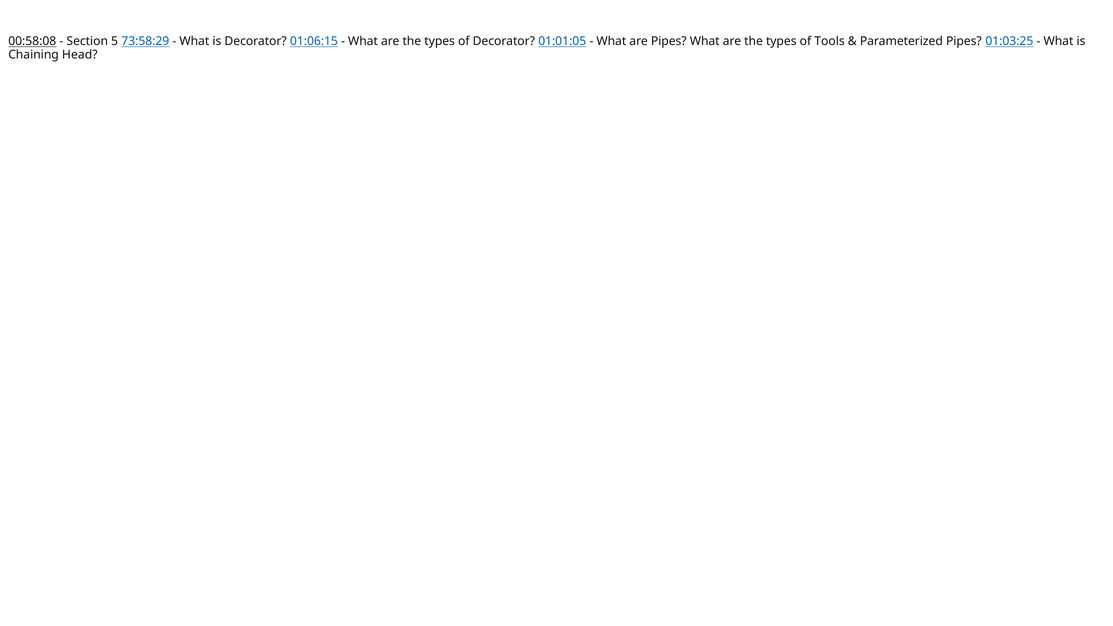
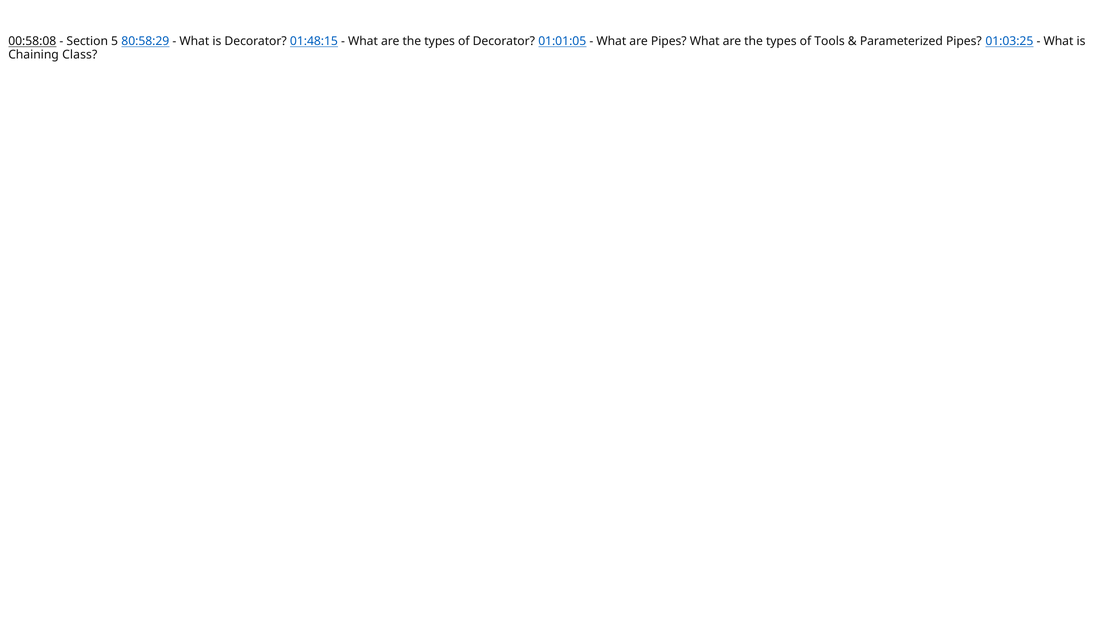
73:58:29: 73:58:29 -> 80:58:29
01:06:15: 01:06:15 -> 01:48:15
Head: Head -> Class
